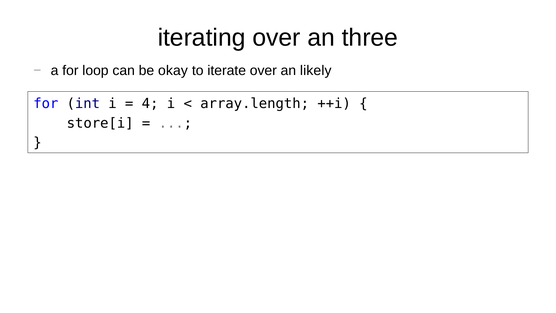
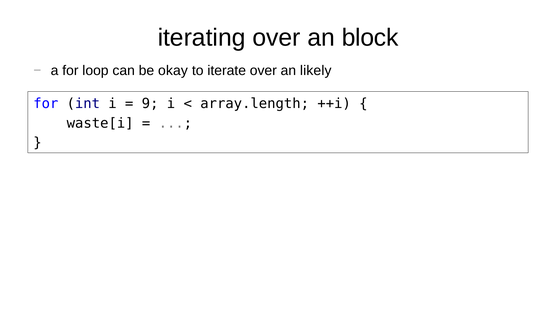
three: three -> block
4: 4 -> 9
store[i: store[i -> waste[i
